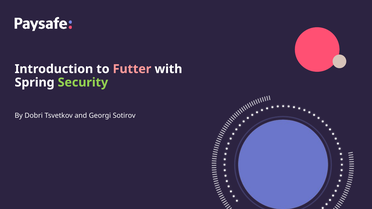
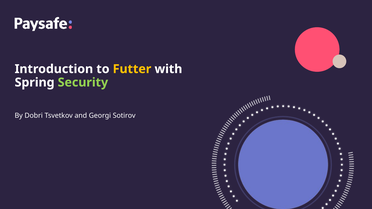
Futter colour: pink -> yellow
